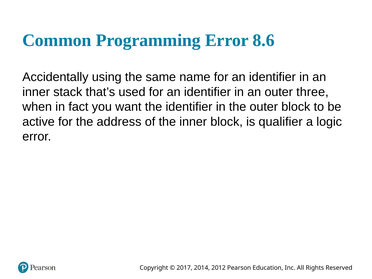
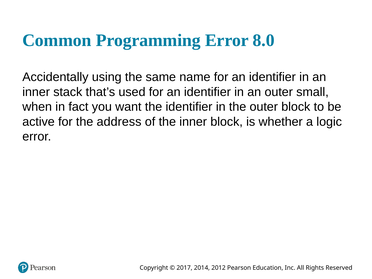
8.6: 8.6 -> 8.0
three: three -> small
qualifier: qualifier -> whether
